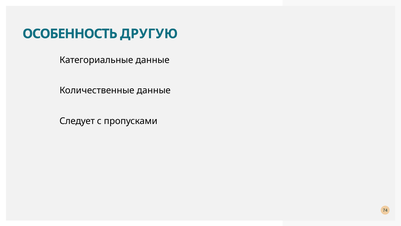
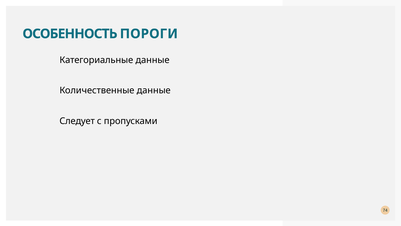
ДРУГУЮ: ДРУГУЮ -> ПОРОГИ
